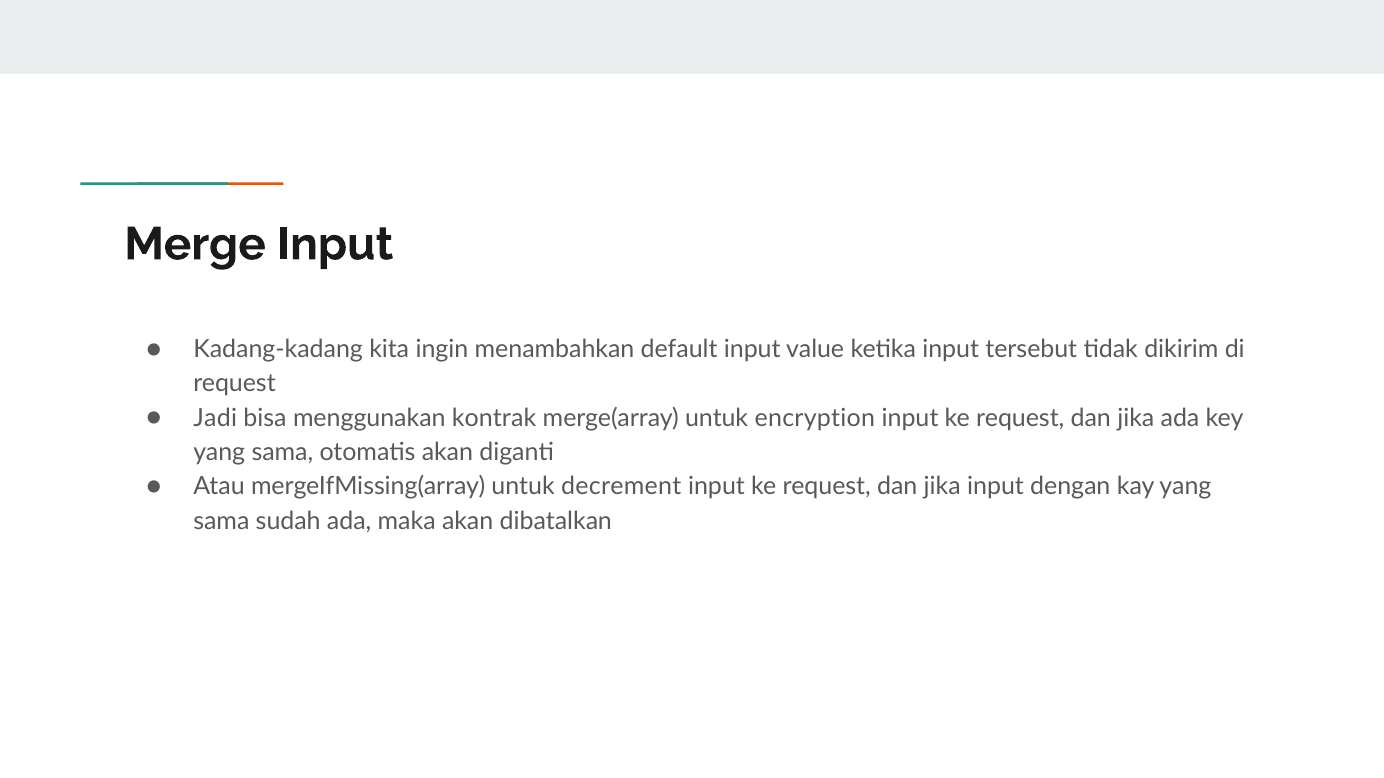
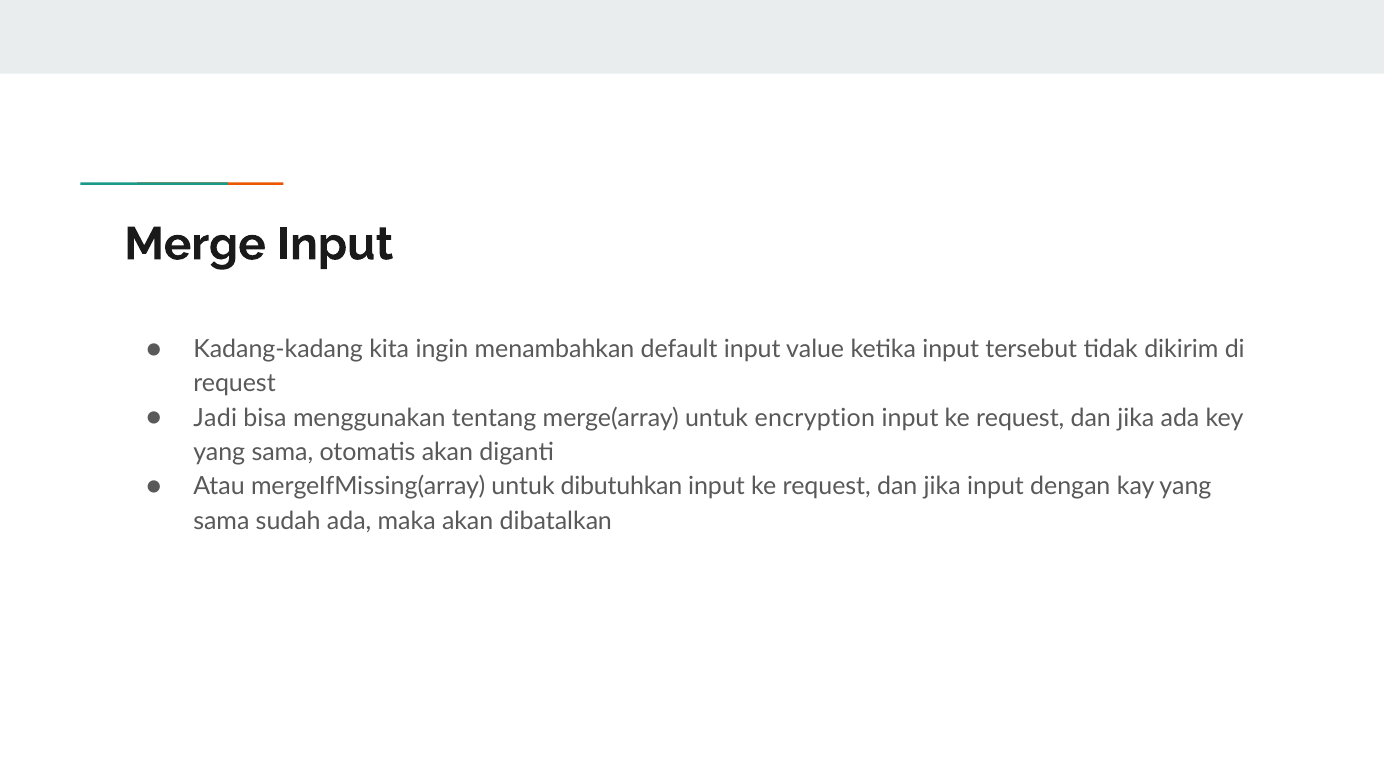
kontrak: kontrak -> tentang
decrement: decrement -> dibutuhkan
